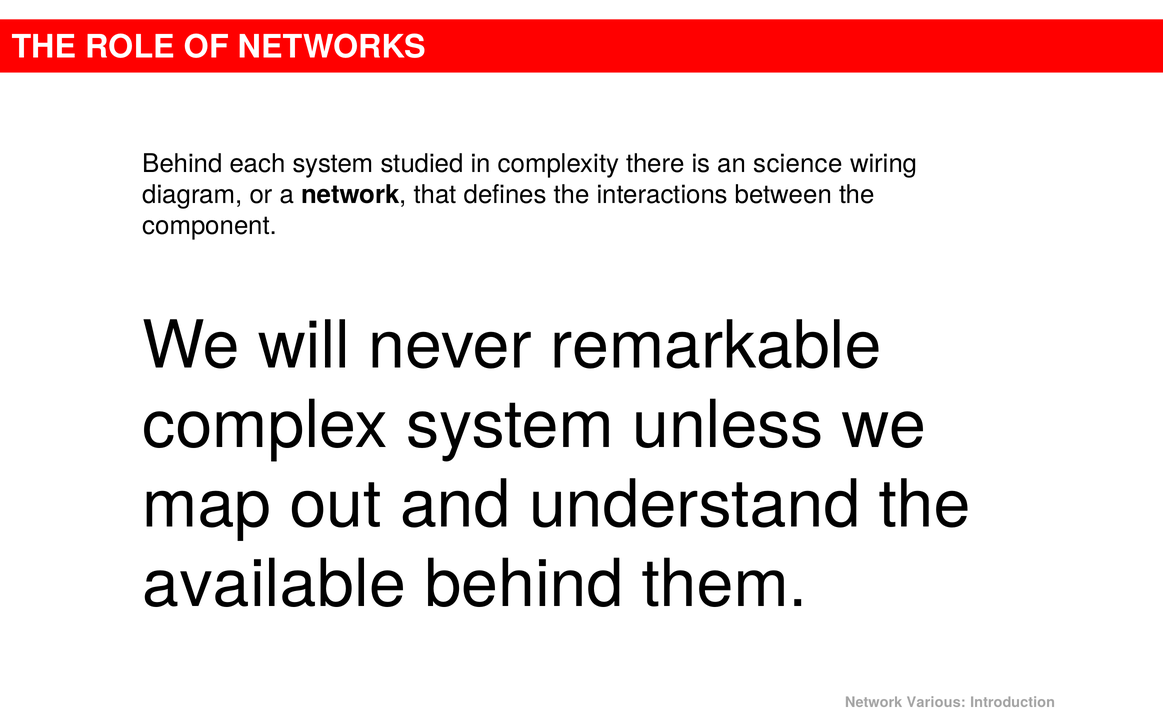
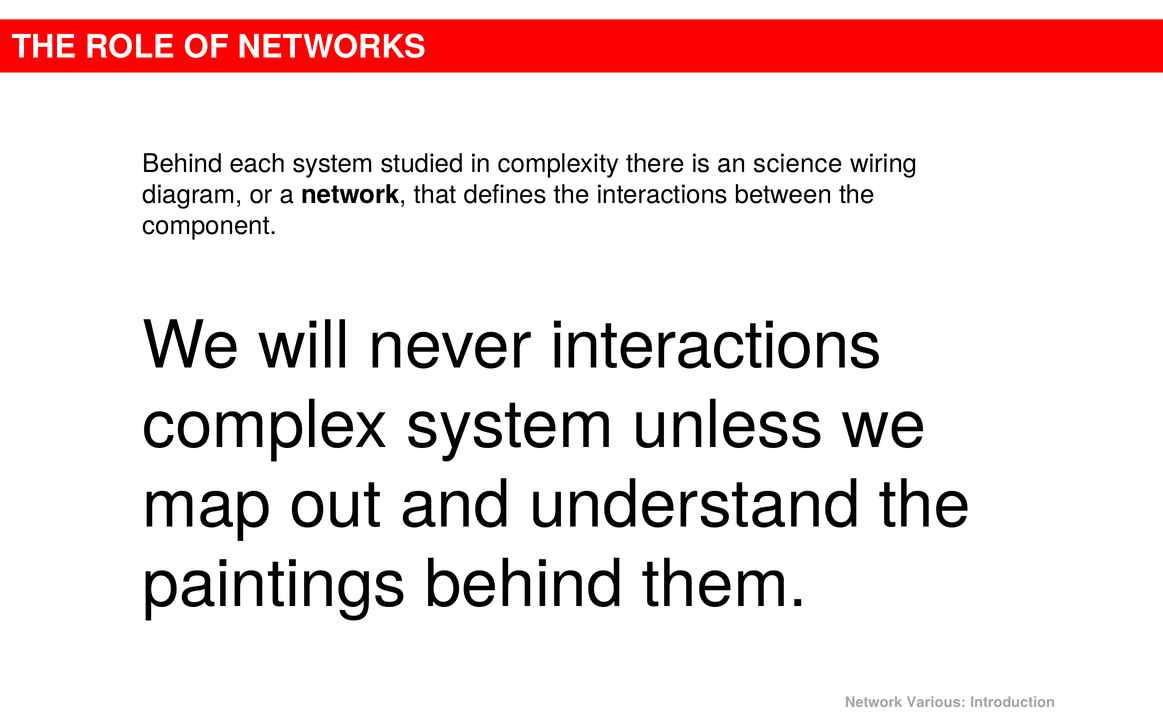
never remarkable: remarkable -> interactions
available: available -> paintings
